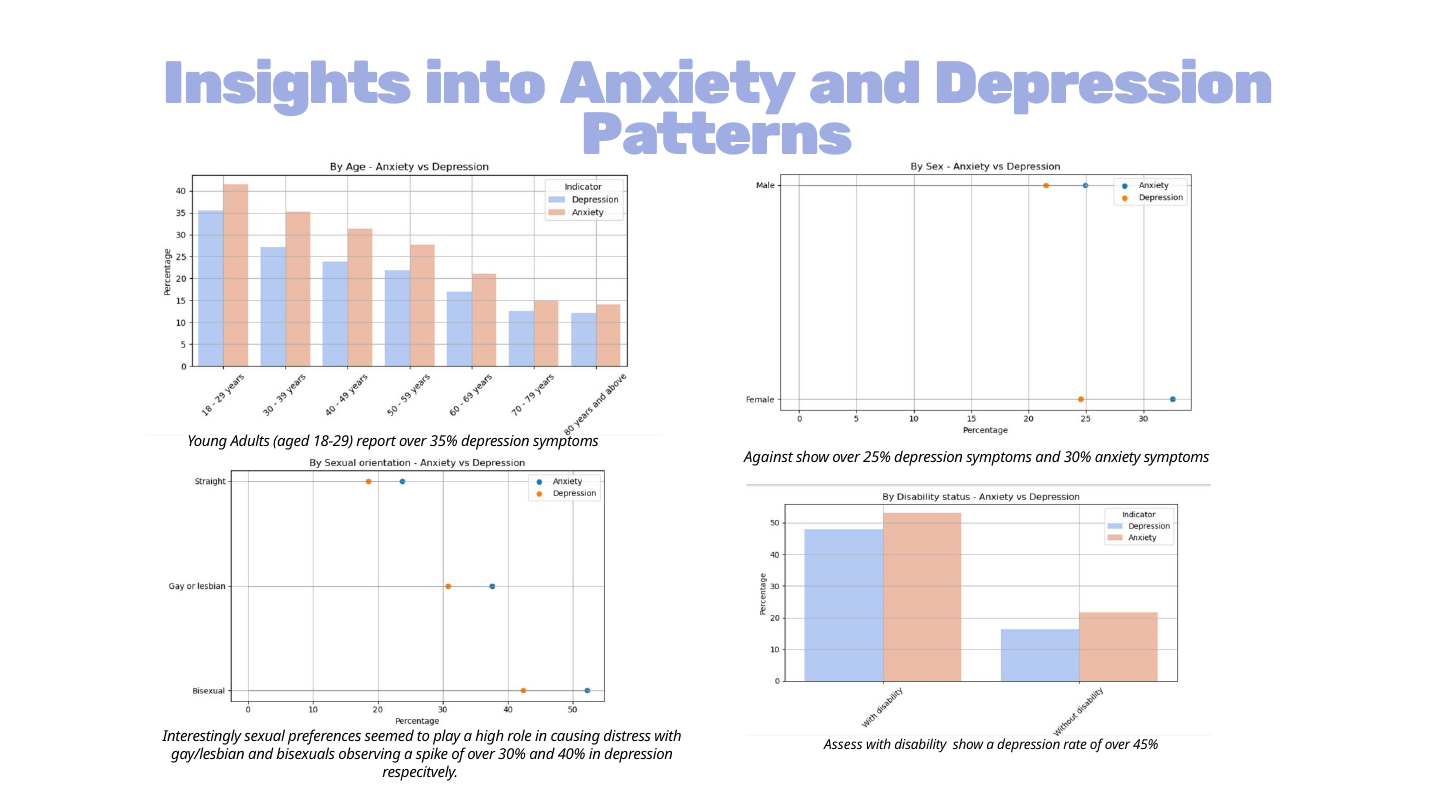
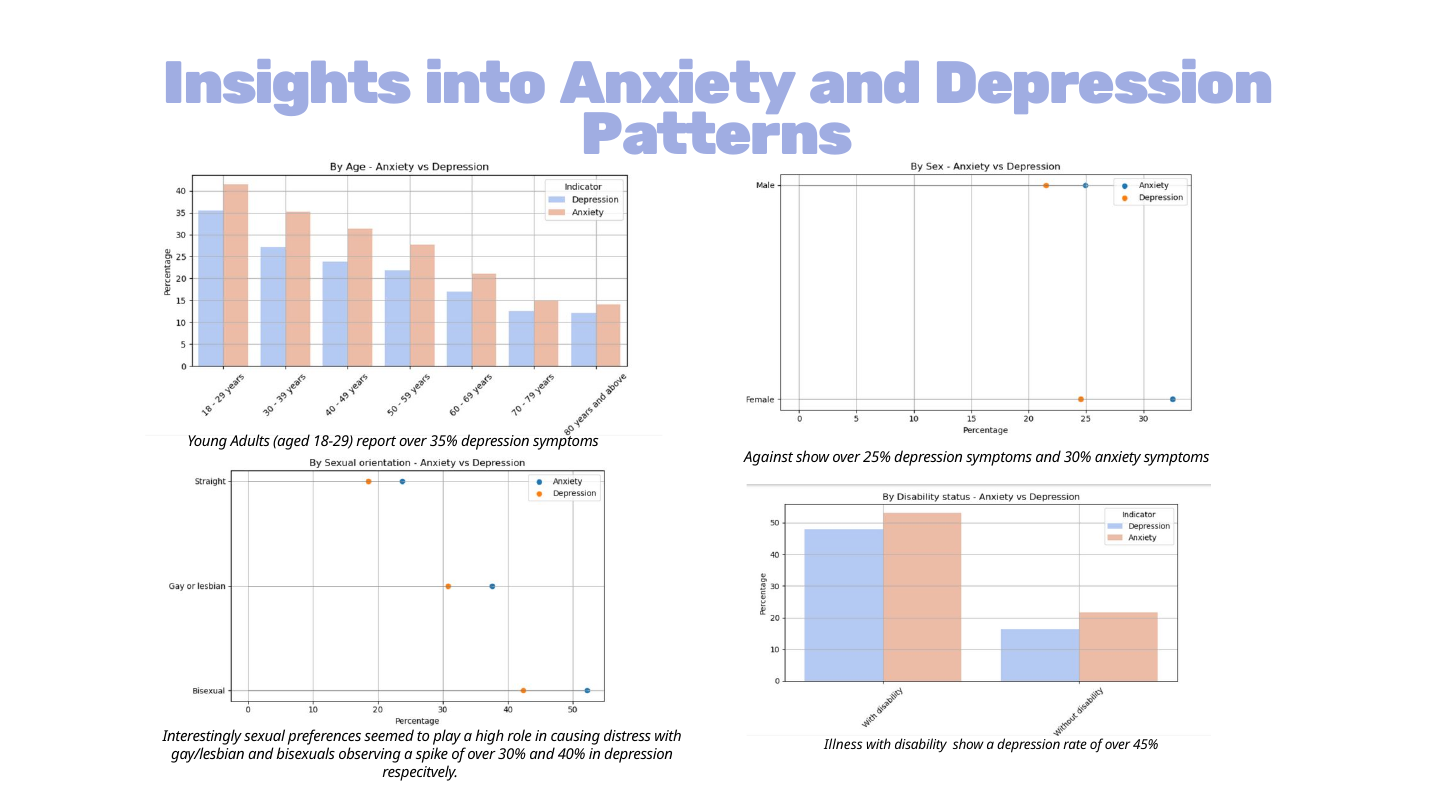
Assess: Assess -> Illness
